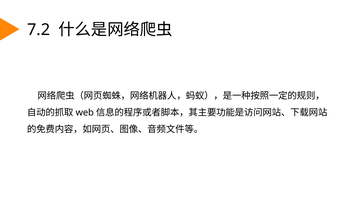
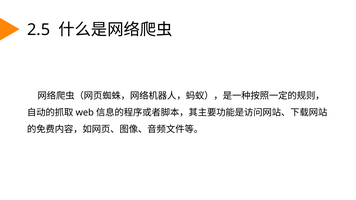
7.2: 7.2 -> 2.5
